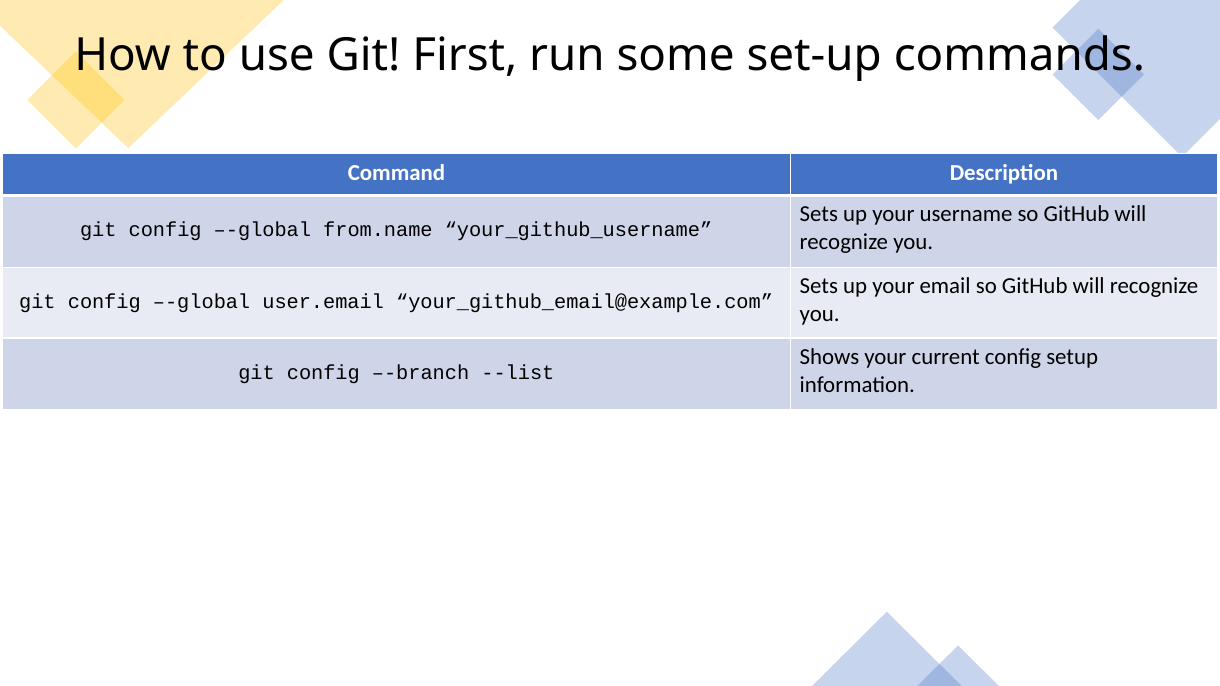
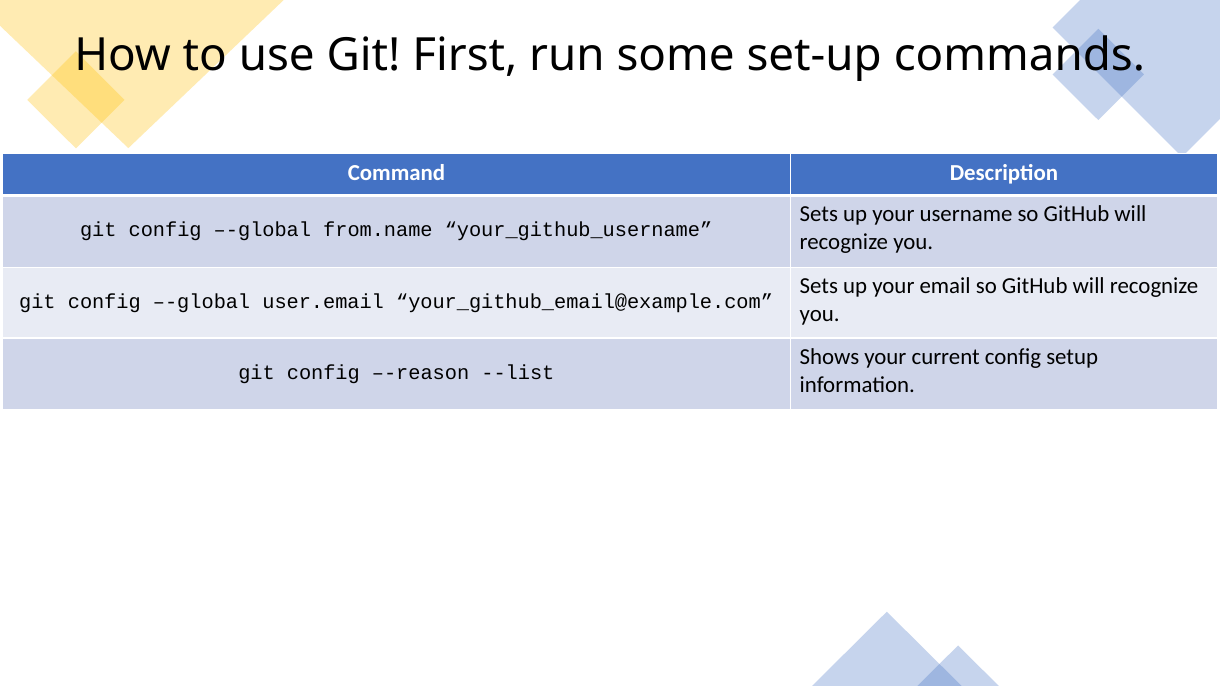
–-branch: –-branch -> –-reason
